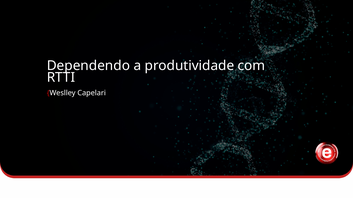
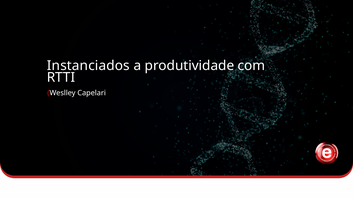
Dependendo: Dependendo -> Instanciados
